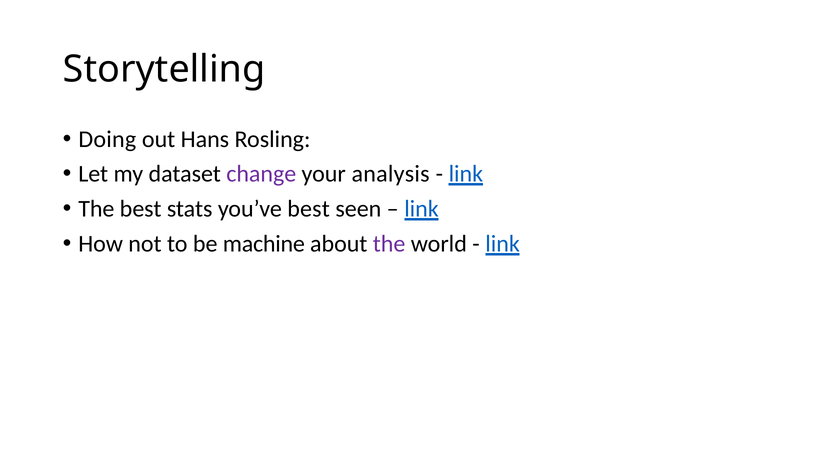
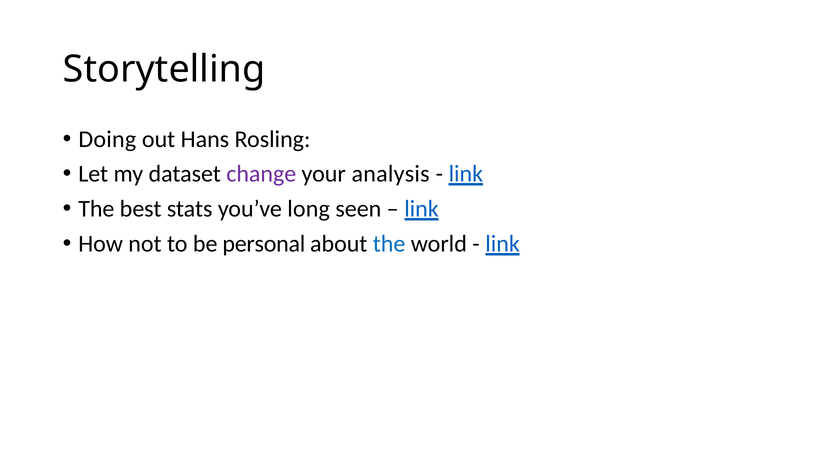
you’ve best: best -> long
machine: machine -> personal
the at (389, 244) colour: purple -> blue
